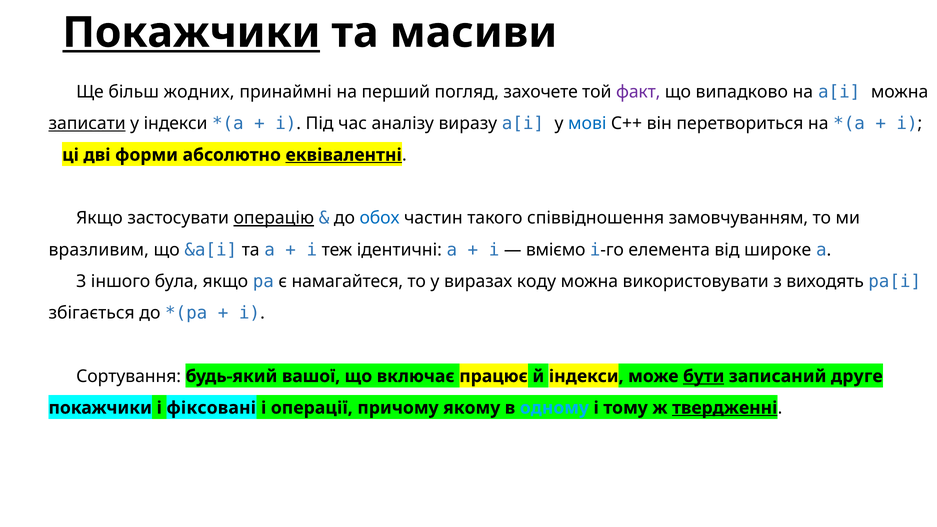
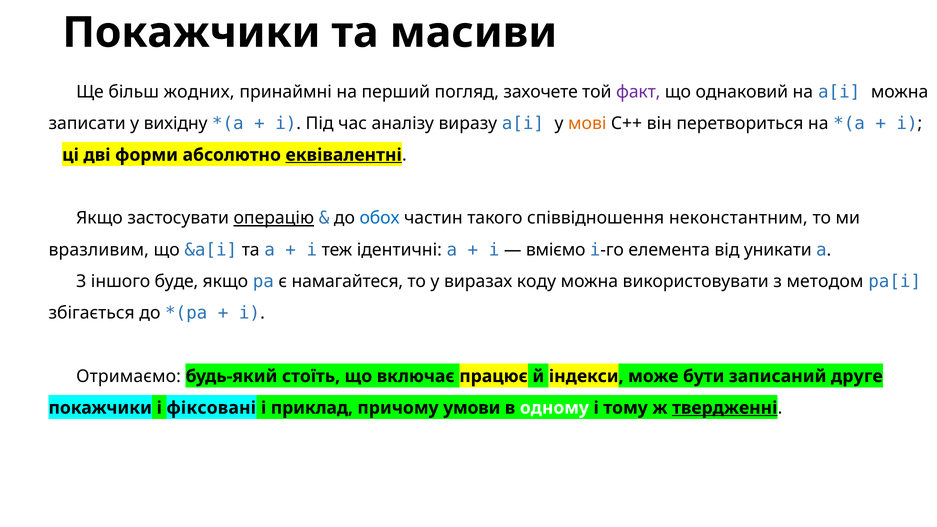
Покажчики at (191, 33) underline: present -> none
випадково: випадково -> однаковий
записати underline: present -> none
у індекси: індекси -> вихідну
мові colour: blue -> orange
замовчуванням: замовчуванням -> неконстантним
широке: широке -> уникати
була: була -> буде
виходять: виходять -> методом
Сортування: Сортування -> Отримаємо
вашої: вашої -> стоїть
бути underline: present -> none
операції: операції -> приклад
якому: якому -> умови
одному colour: light blue -> white
